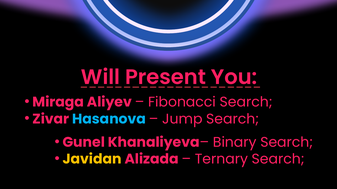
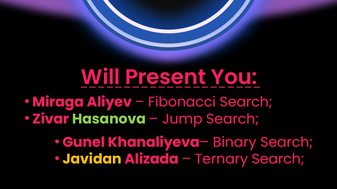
Hasanova colour: light blue -> light green
